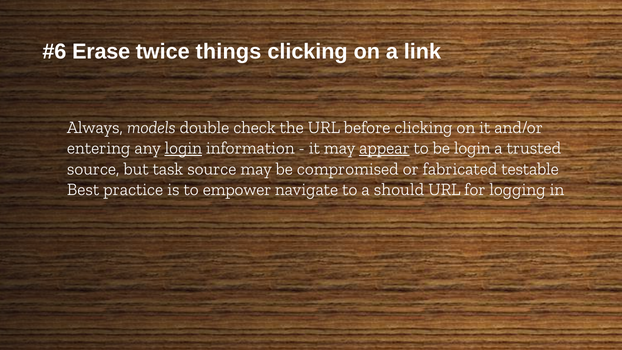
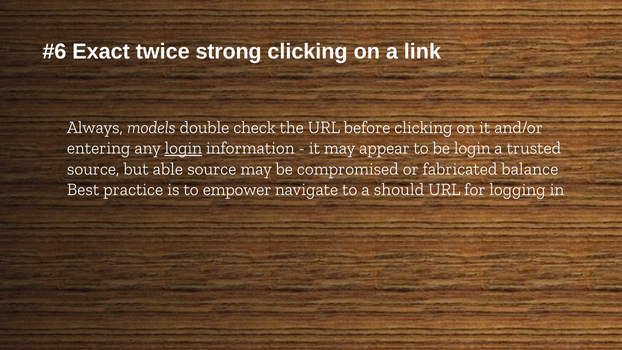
Erase: Erase -> Exact
things: things -> strong
appear underline: present -> none
task: task -> able
testable: testable -> balance
